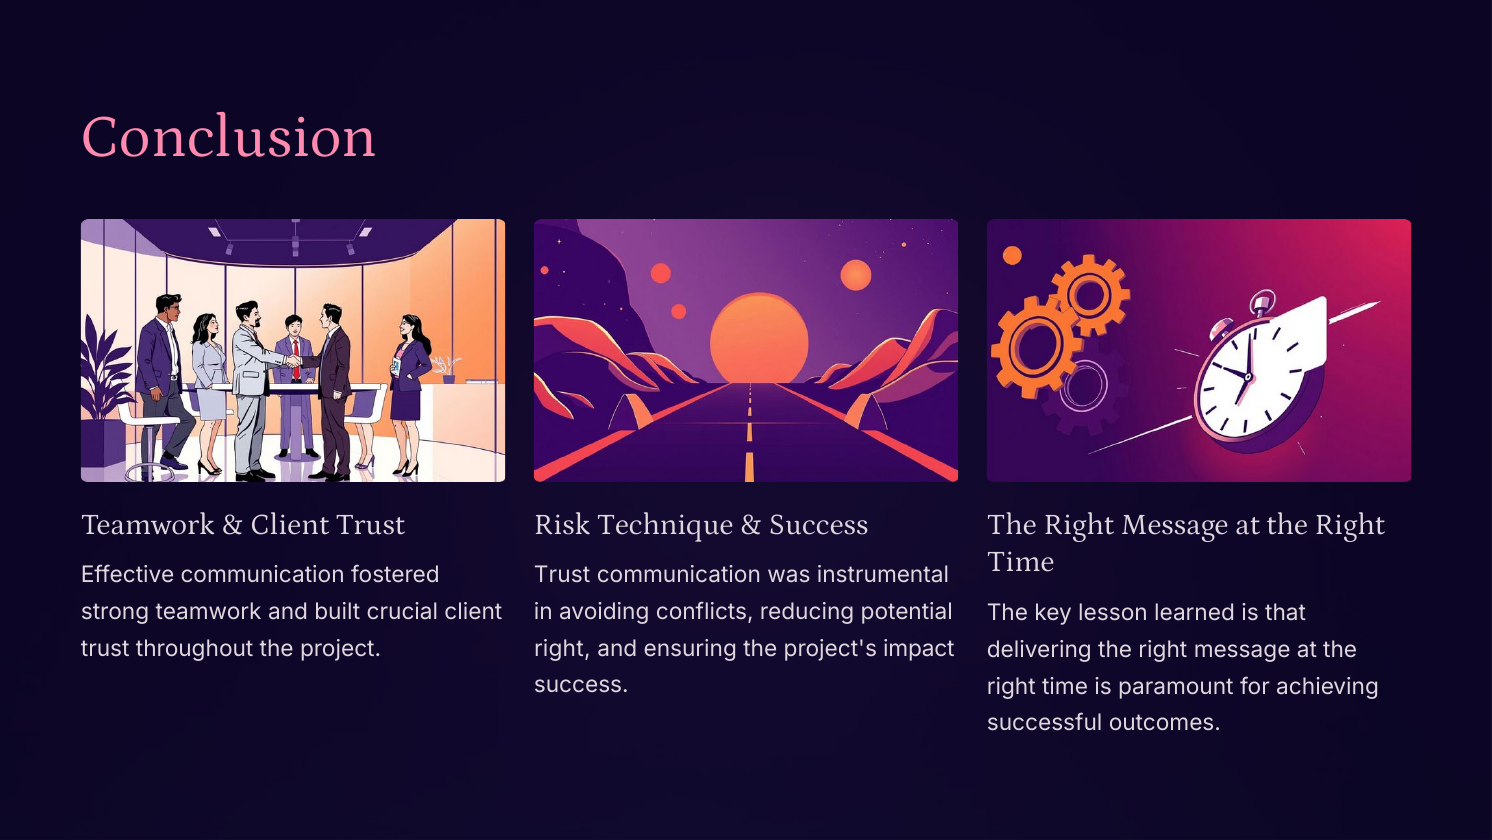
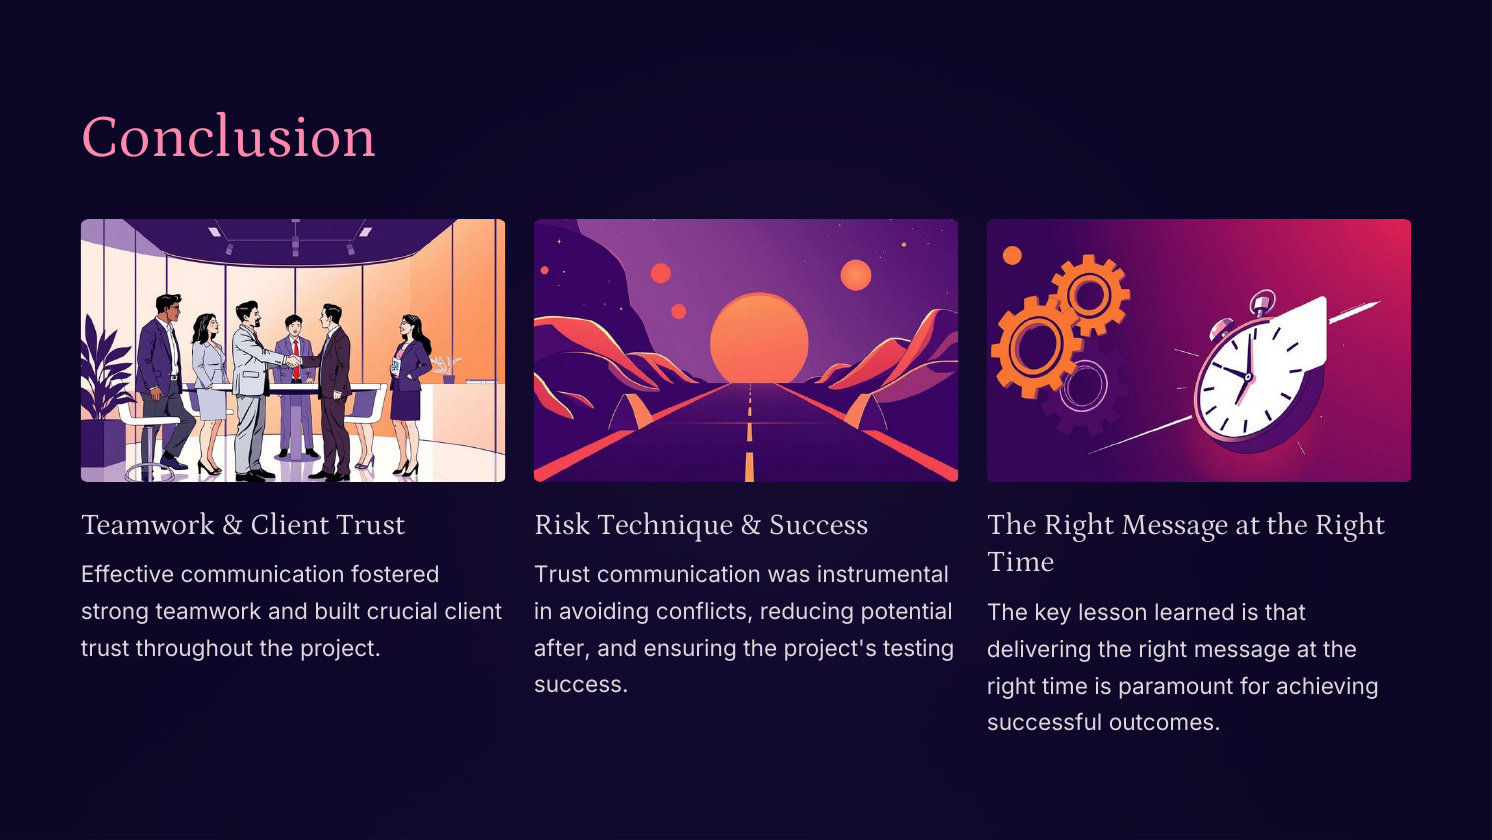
right at (562, 648): right -> after
impact: impact -> testing
